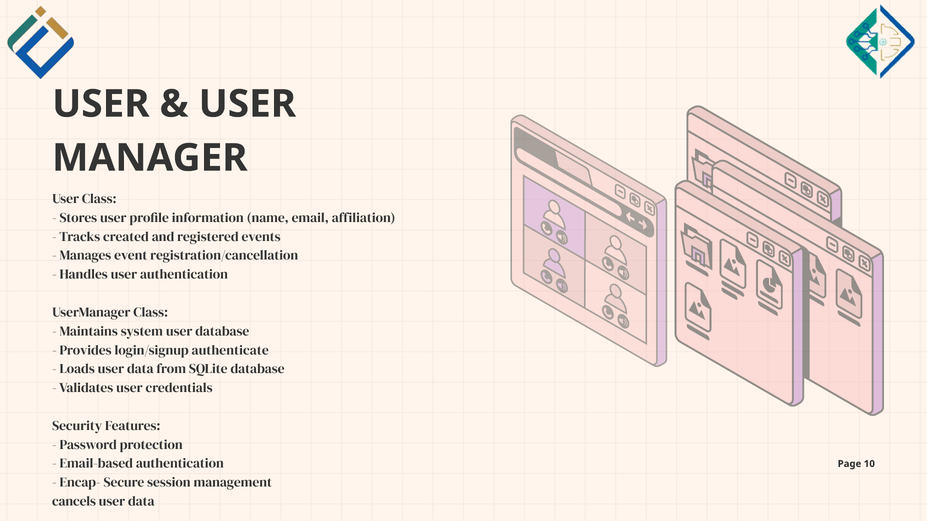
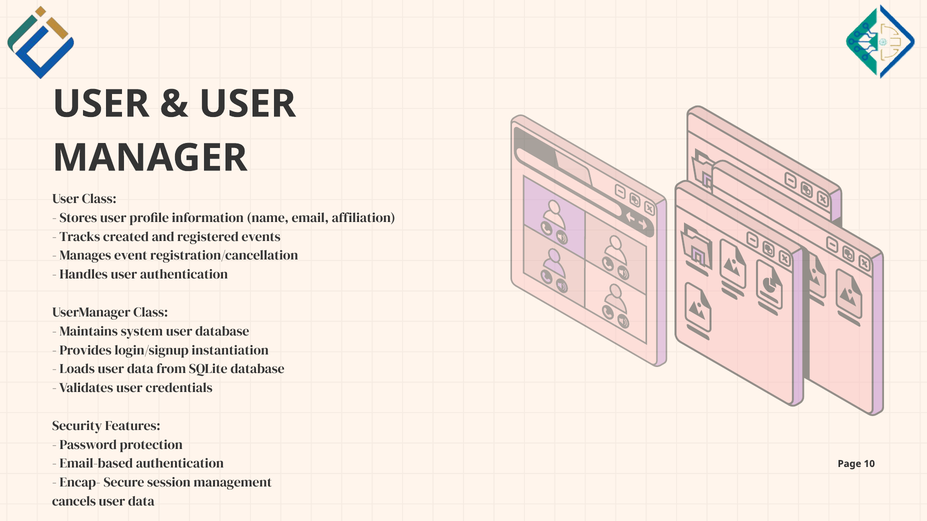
authenticate: authenticate -> instantiation
